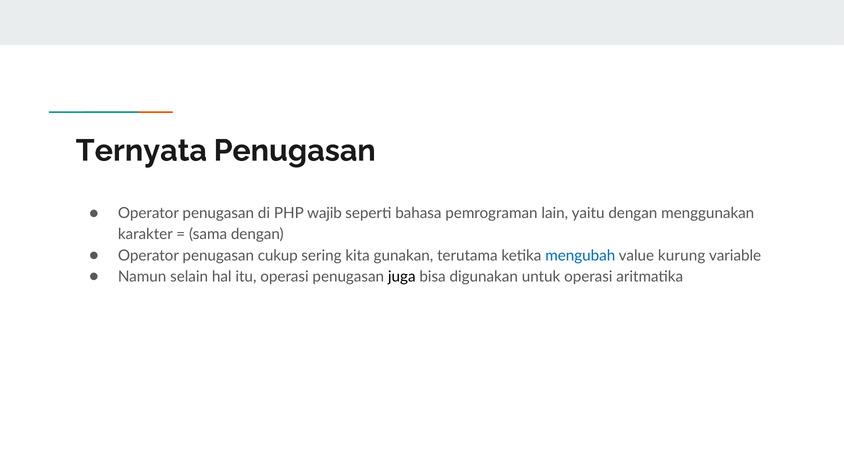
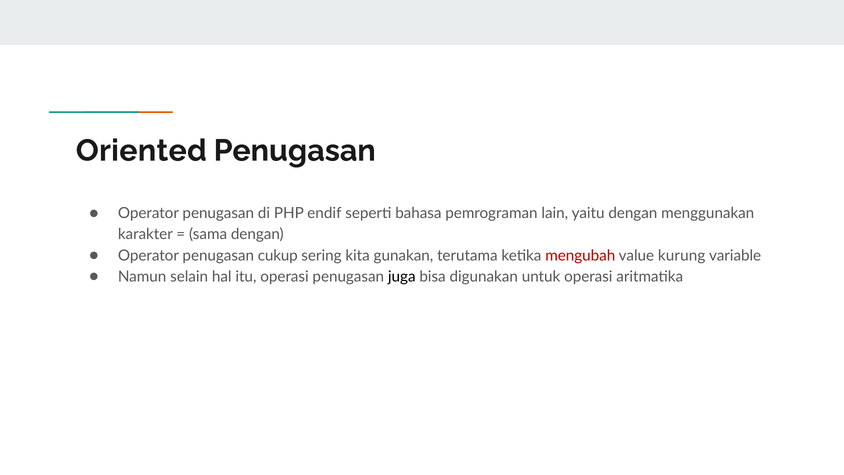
Ternyata: Ternyata -> Oriented
wajib: wajib -> endif
mengubah colour: blue -> red
